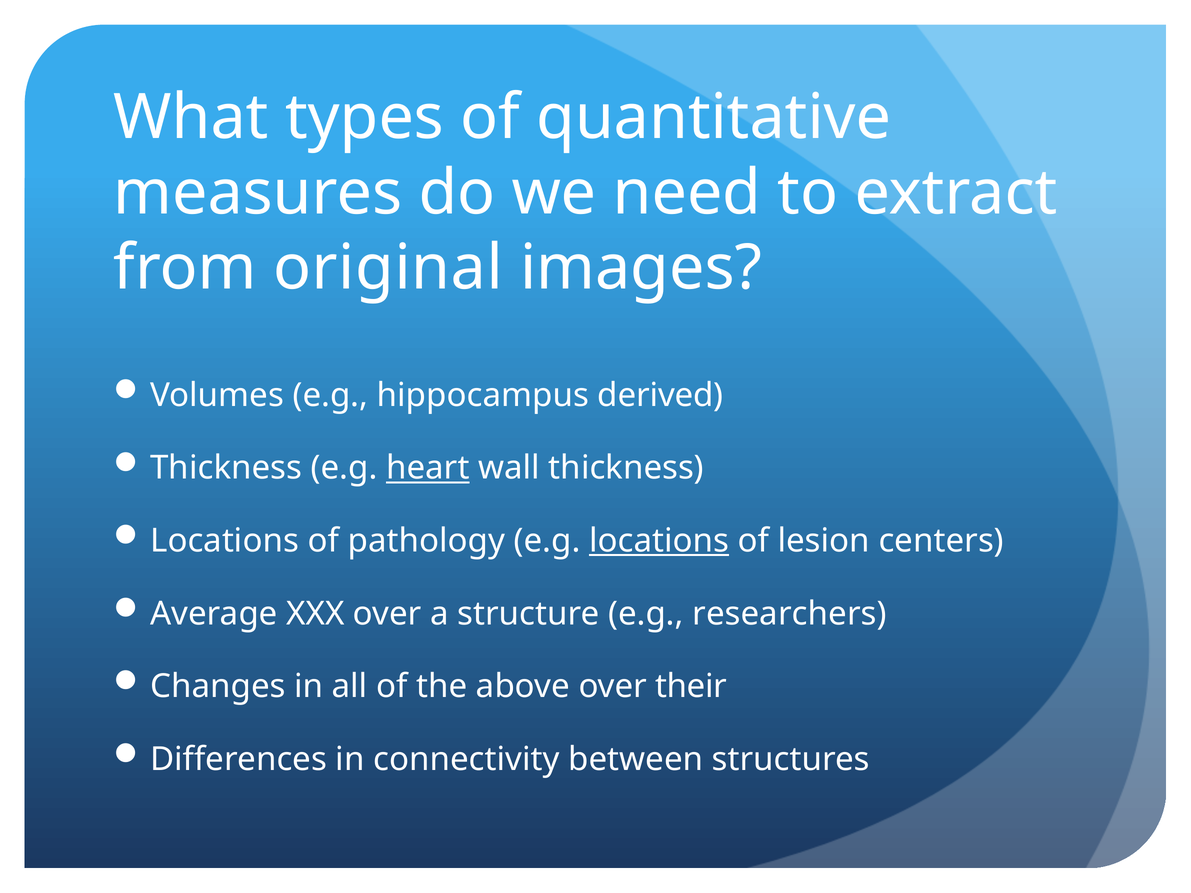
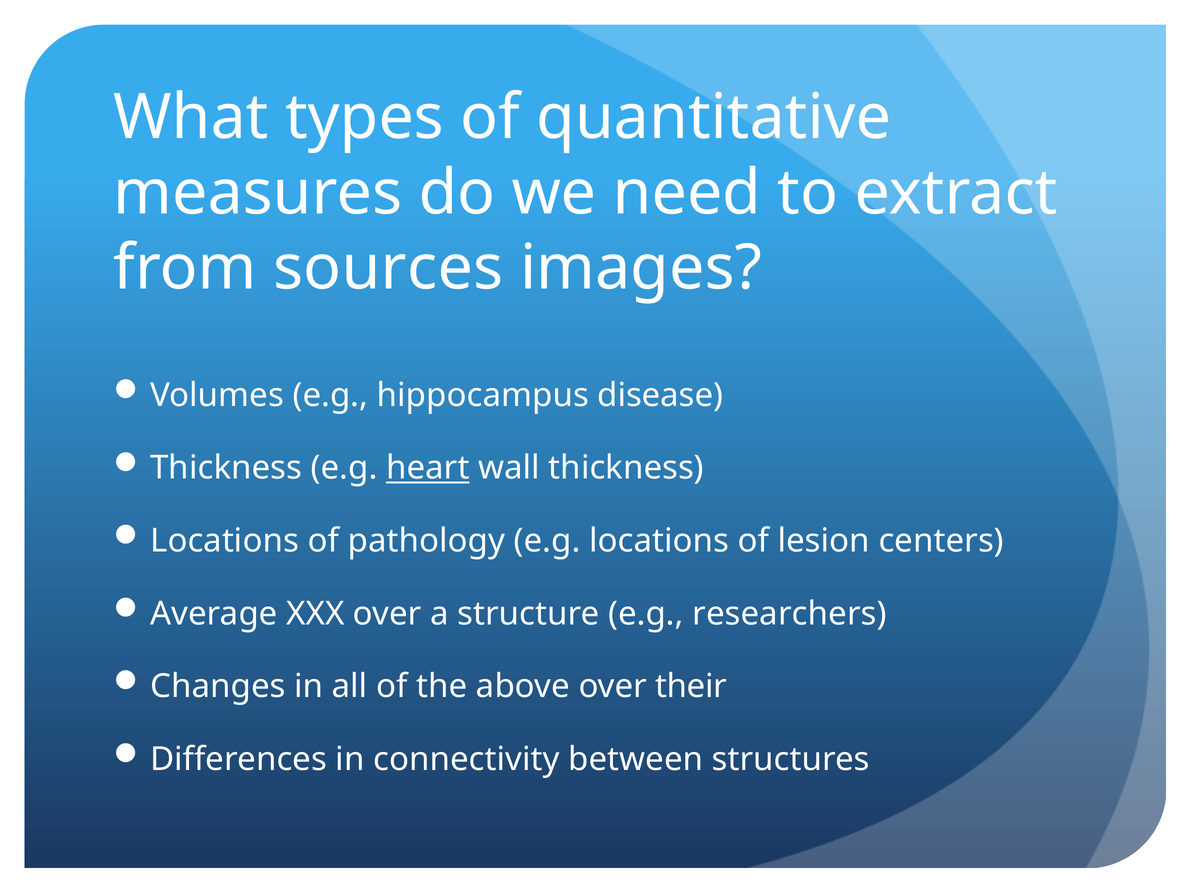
original: original -> sources
derived: derived -> disease
locations at (659, 541) underline: present -> none
